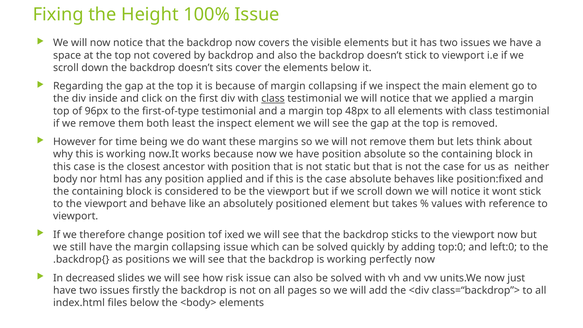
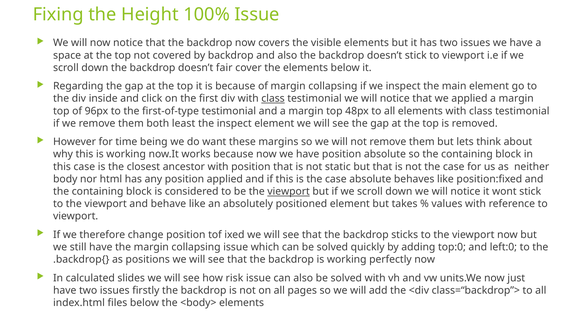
sits: sits -> fair
viewport at (289, 191) underline: none -> present
decreased: decreased -> calculated
